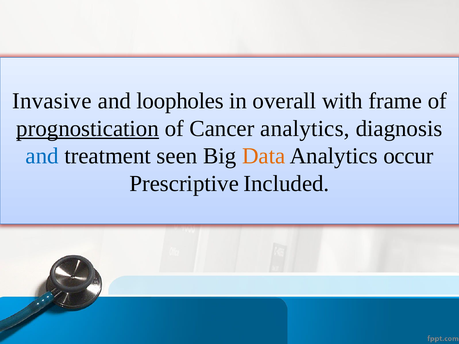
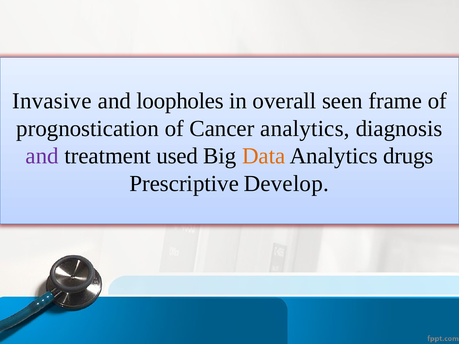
with: with -> seen
prognostication underline: present -> none
and at (42, 156) colour: blue -> purple
seen: seen -> used
occur: occur -> drugs
Included: Included -> Develop
